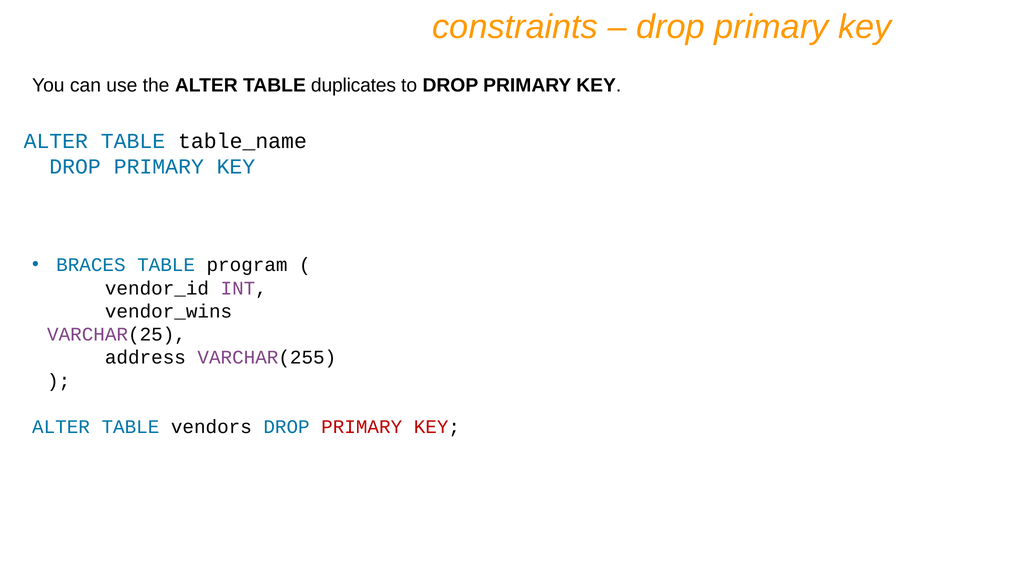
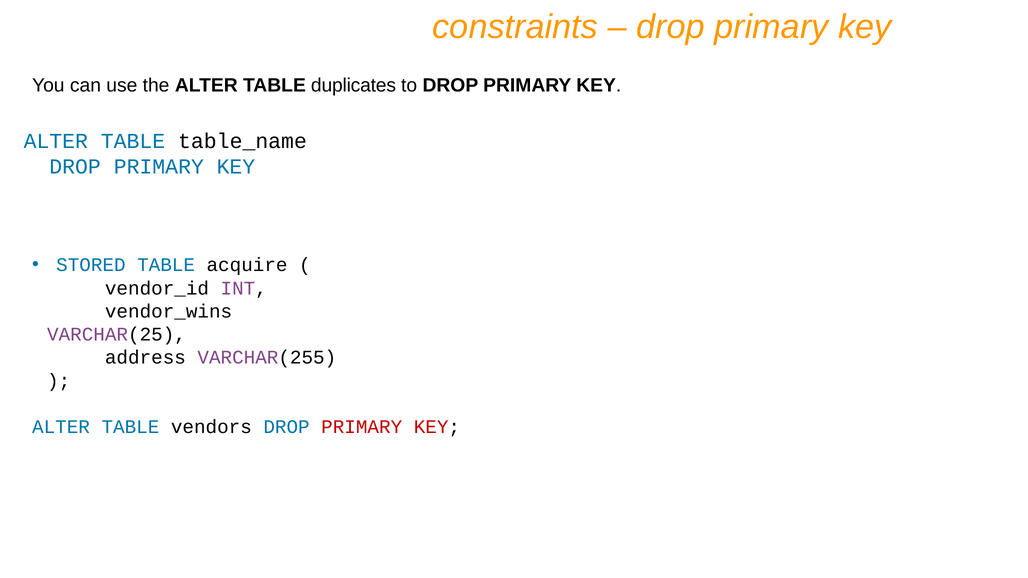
BRACES: BRACES -> STORED
program: program -> acquire
